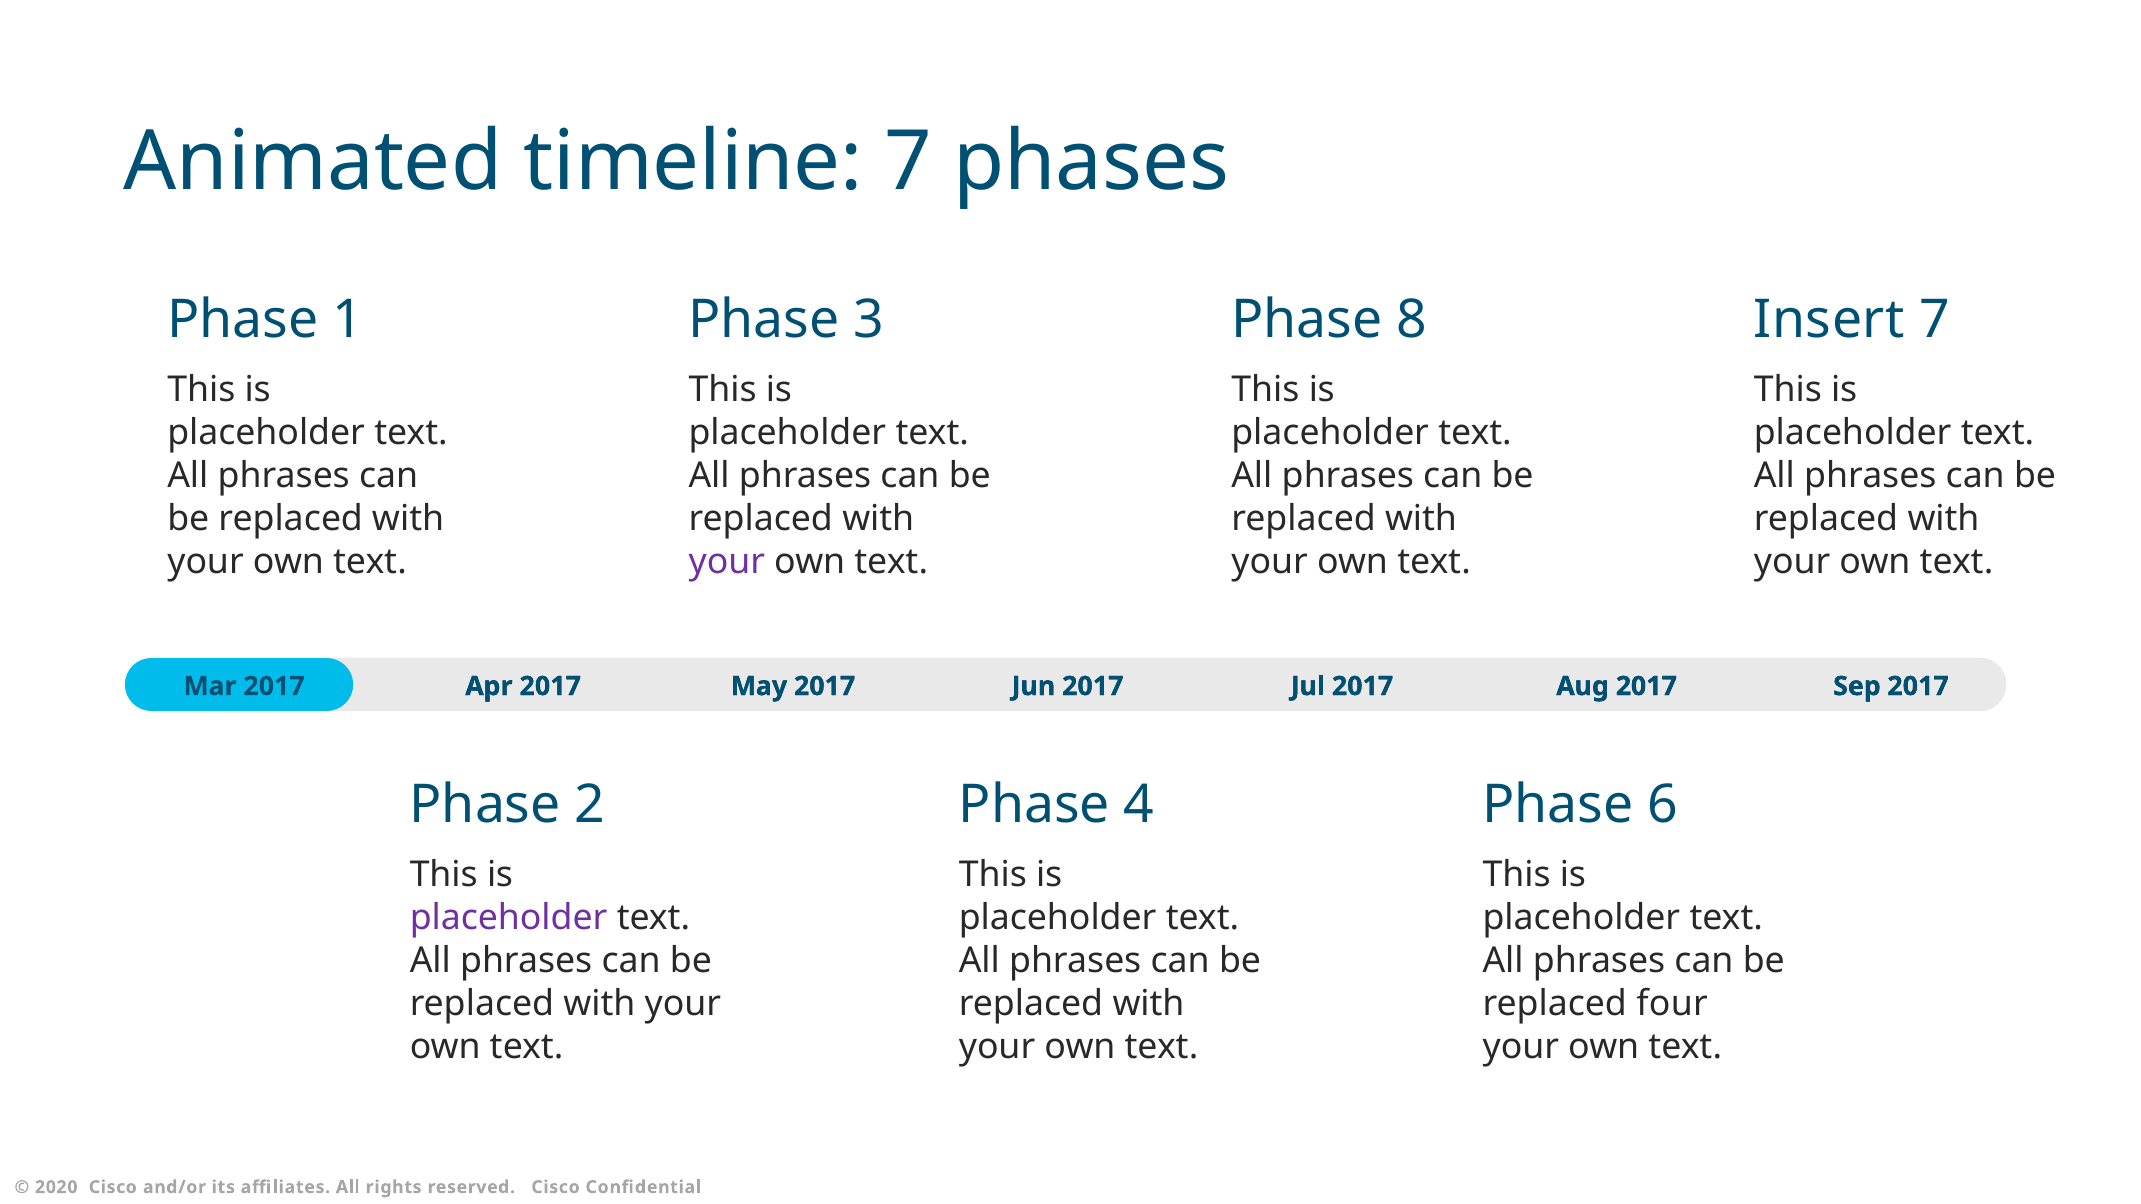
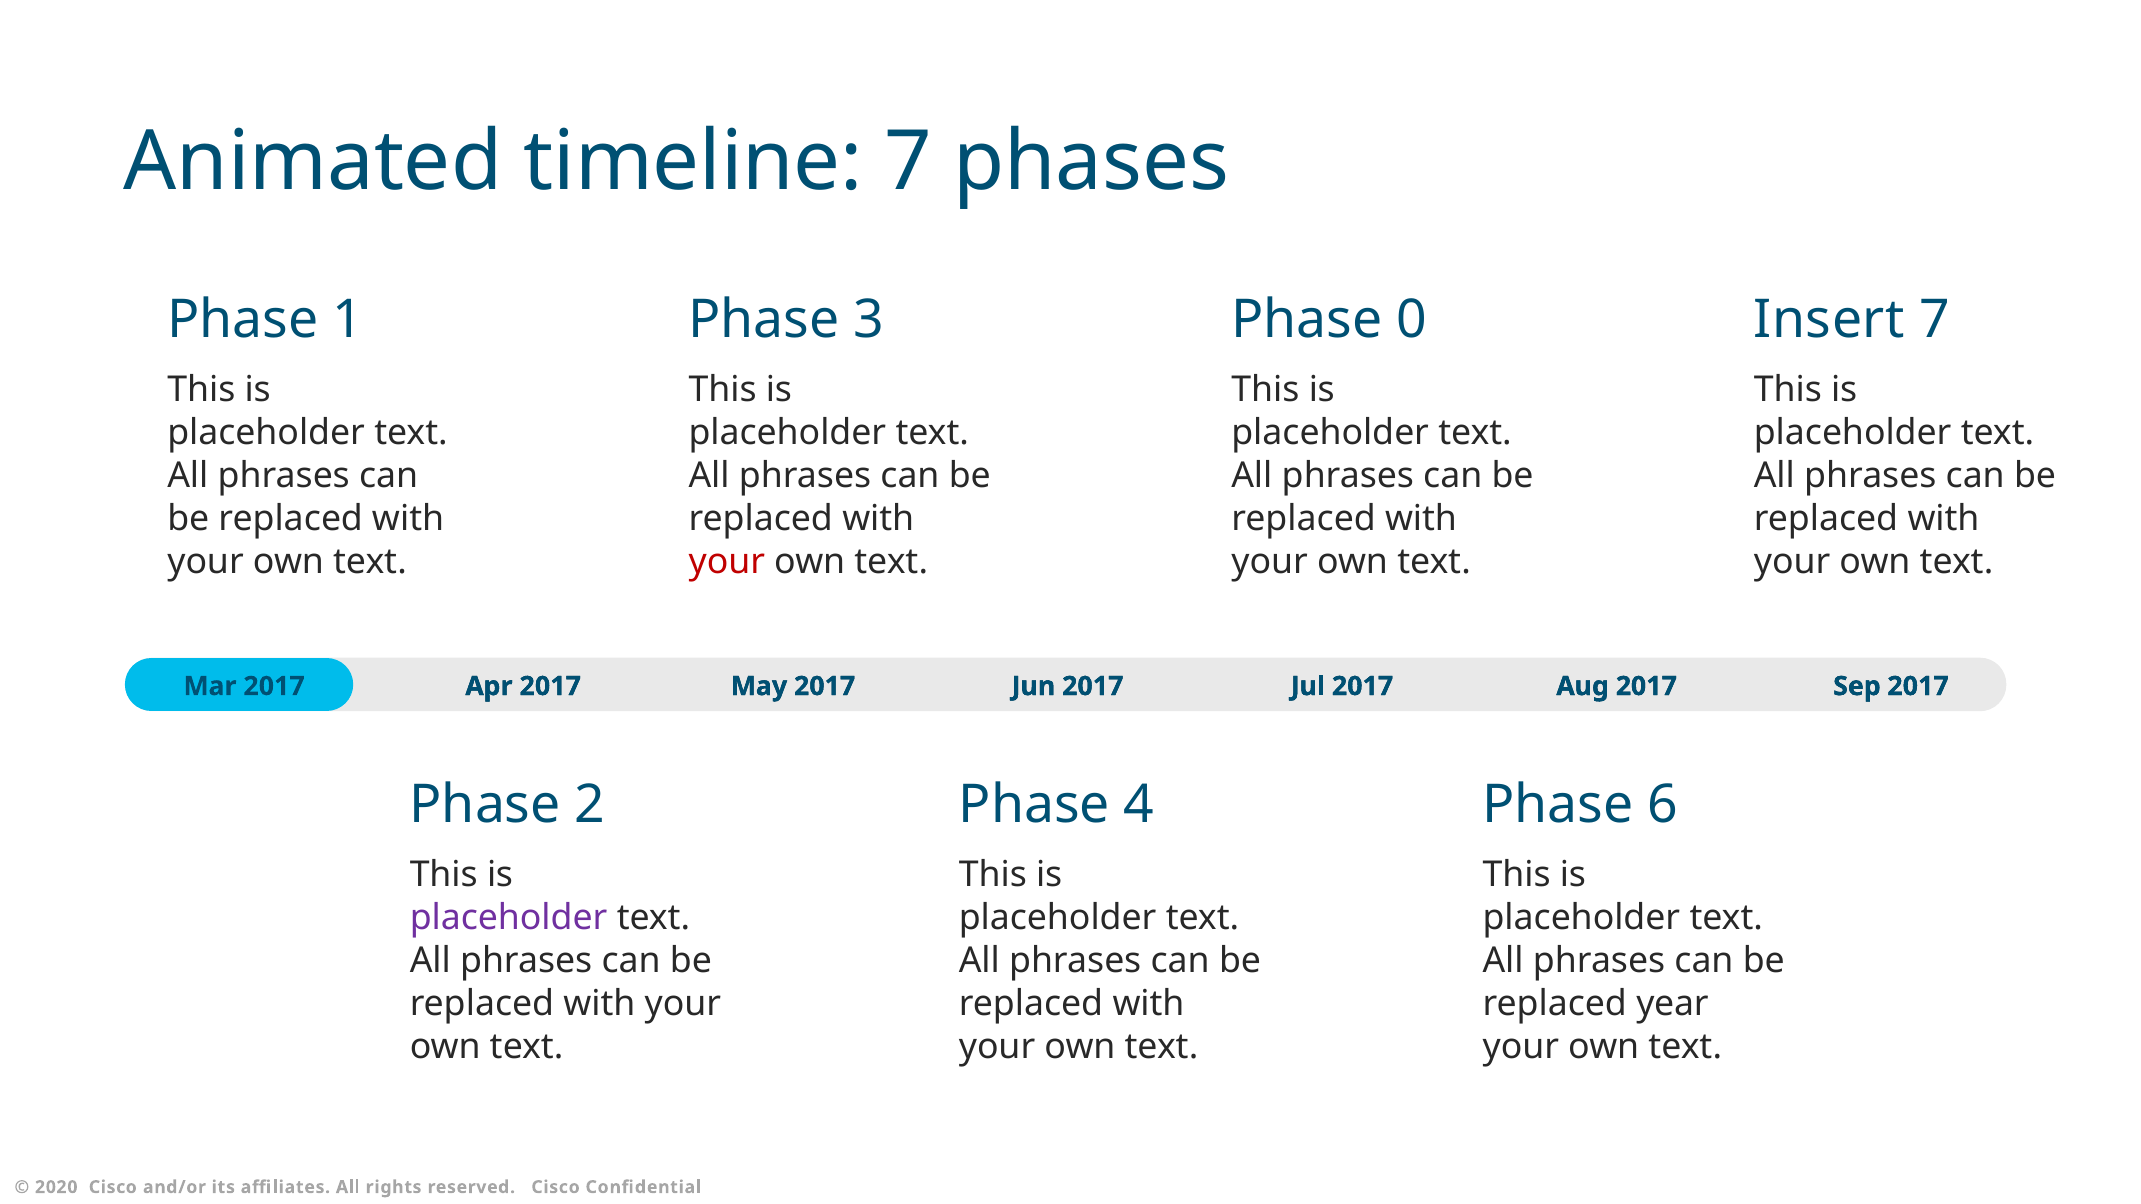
8: 8 -> 0
your at (727, 561) colour: purple -> red
four: four -> year
